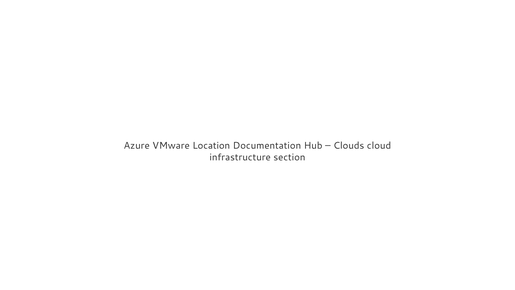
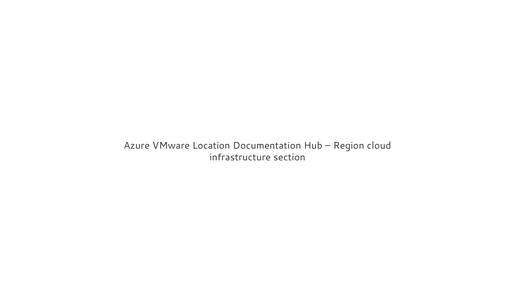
Clouds: Clouds -> Region
